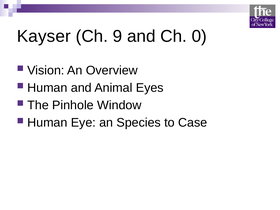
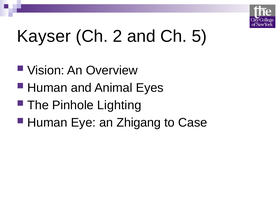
9: 9 -> 2
0: 0 -> 5
Window: Window -> Lighting
Species: Species -> Zhigang
